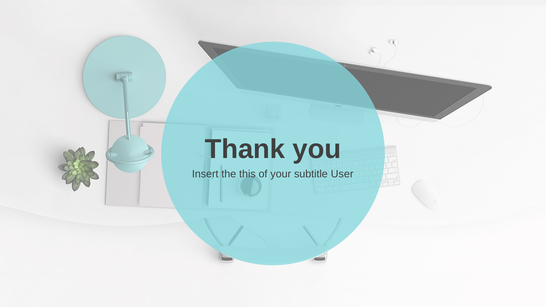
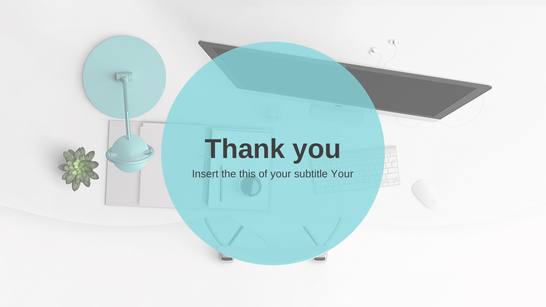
subtitle User: User -> Your
